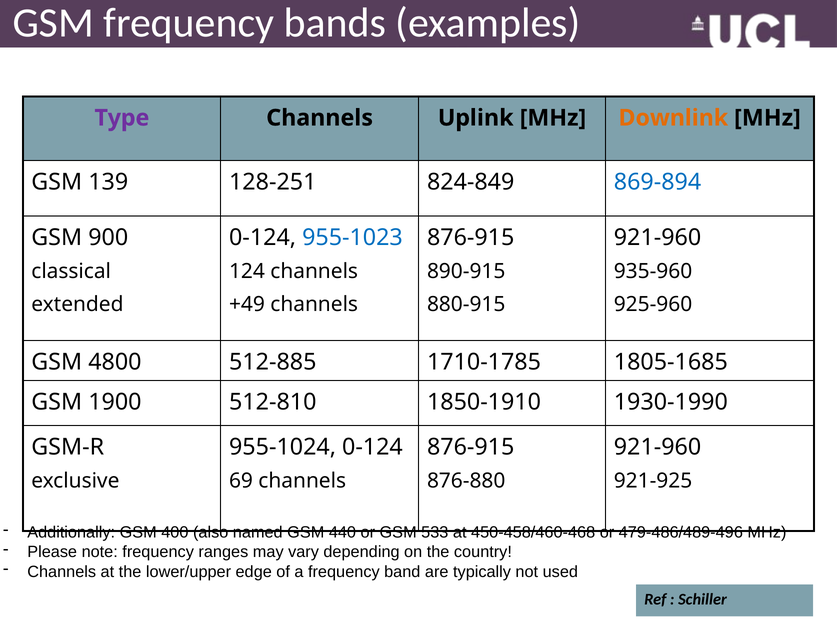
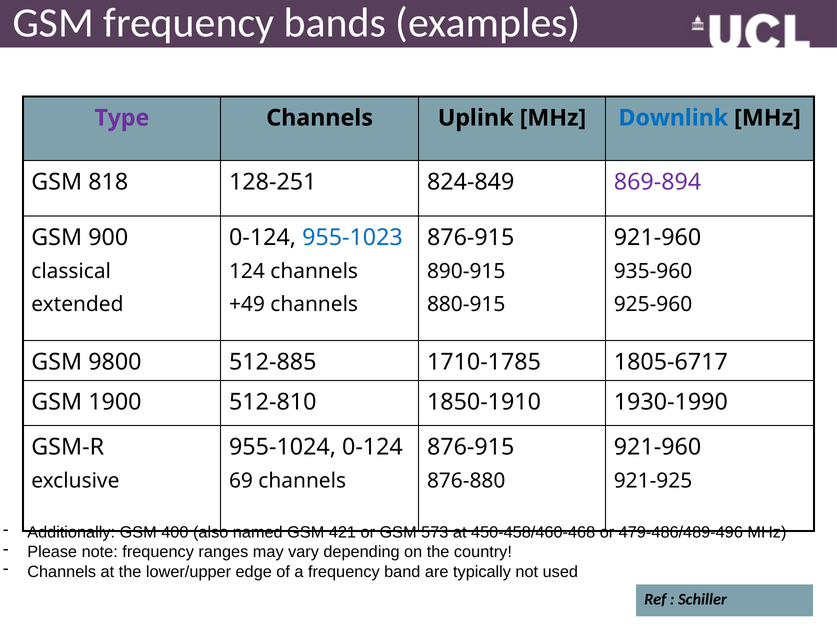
Downlink colour: orange -> blue
139: 139 -> 818
869-894 colour: blue -> purple
4800: 4800 -> 9800
1805-1685: 1805-1685 -> 1805-6717
440: 440 -> 421
533: 533 -> 573
